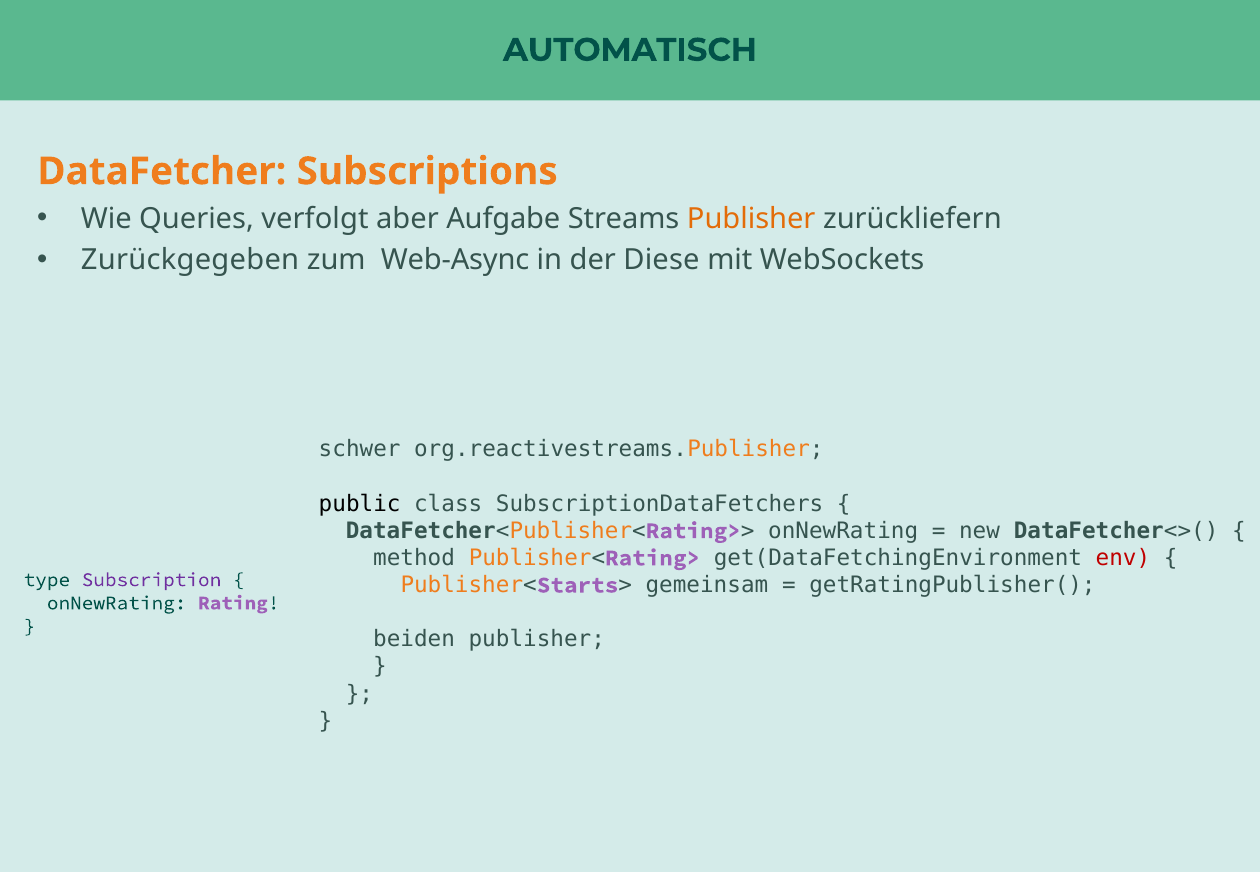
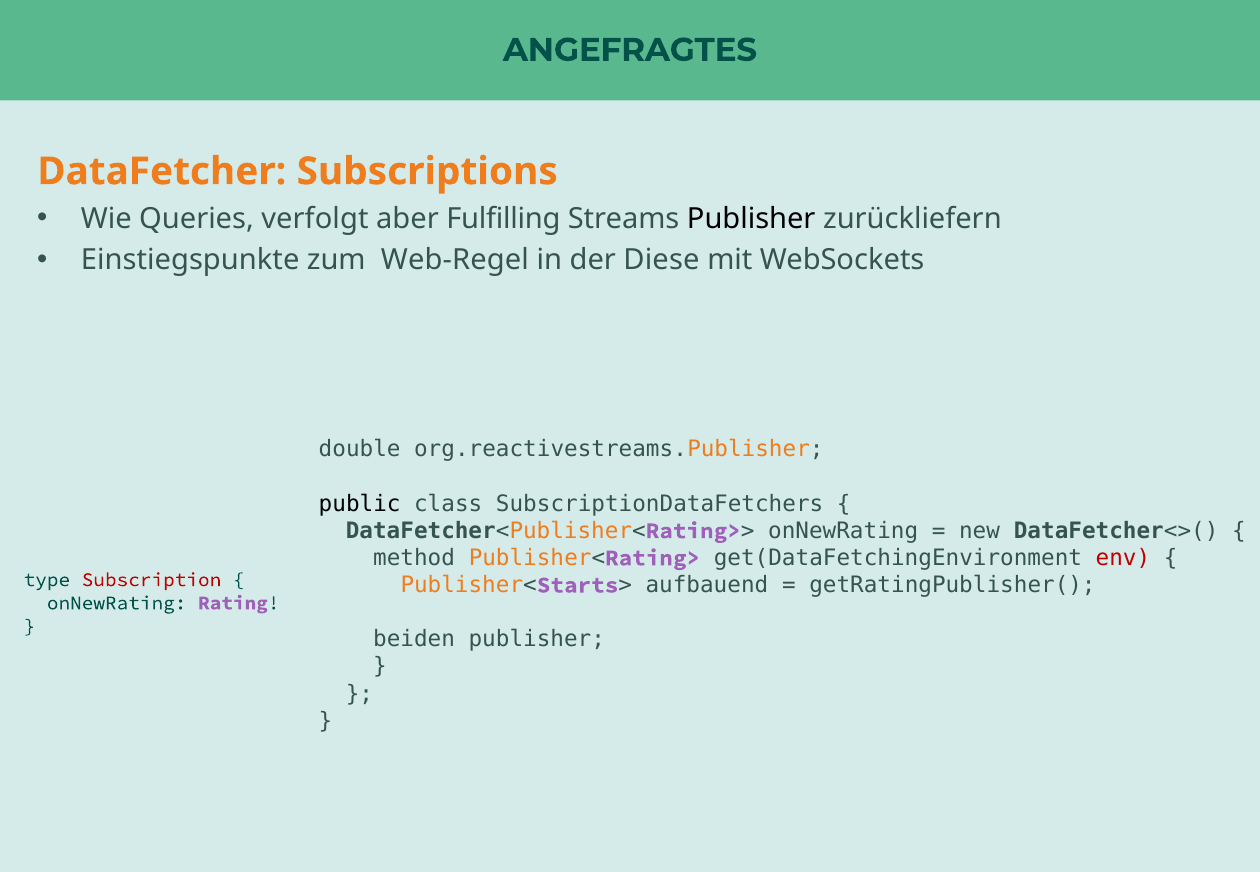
AUTOMATISCH: AUTOMATISCH -> ANGEFRAGTES
Aufgabe: Aufgabe -> Fulfilling
Publisher at (751, 218) colour: orange -> black
Zurückgegeben: Zurückgegeben -> Einstiegspunkte
Web-Async: Web-Async -> Web-Regel
schwer: schwer -> double
gemeinsam: gemeinsam -> aufbauend
Subscription colour: purple -> red
